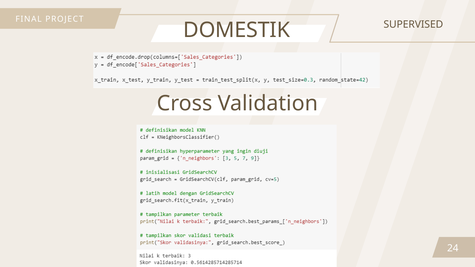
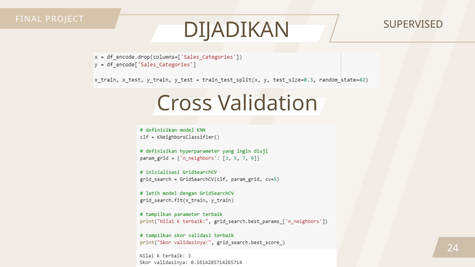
DOMESTIK: DOMESTIK -> DIJADIKAN
